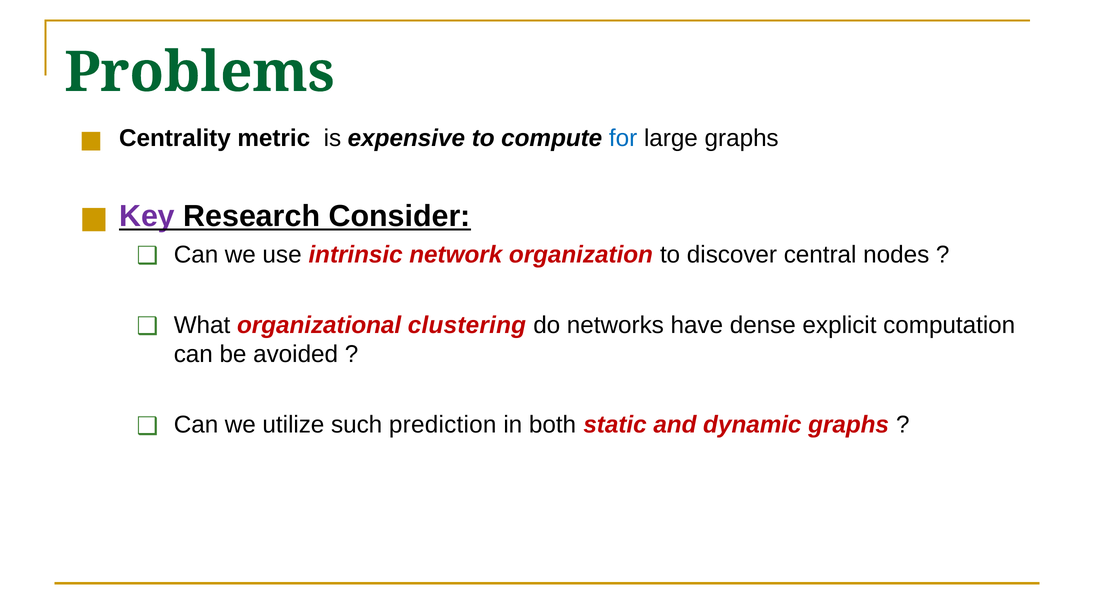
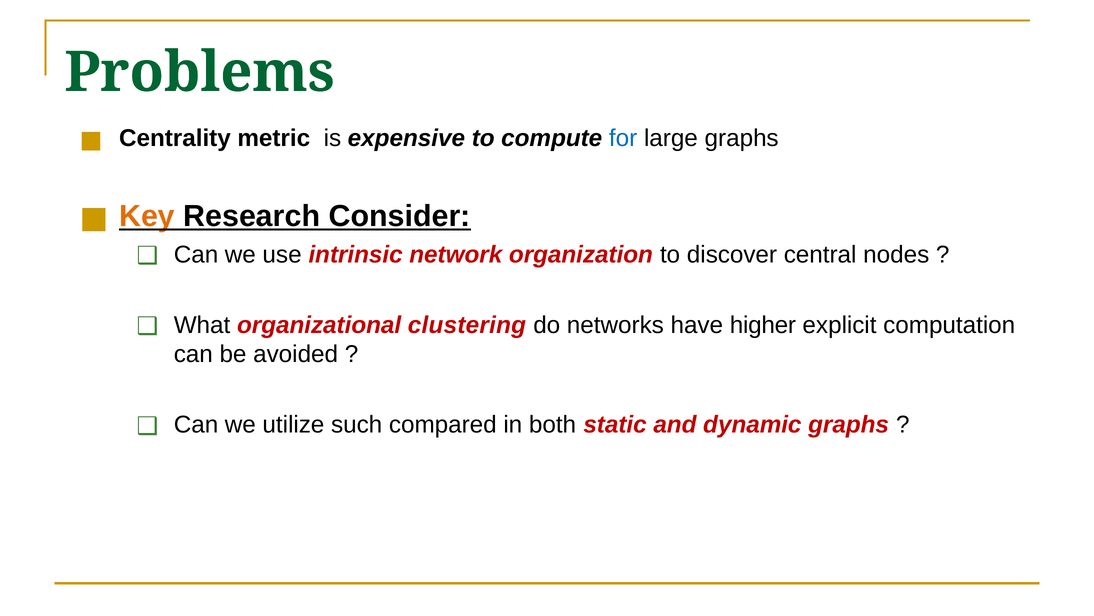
Key colour: purple -> orange
dense: dense -> higher
prediction: prediction -> compared
